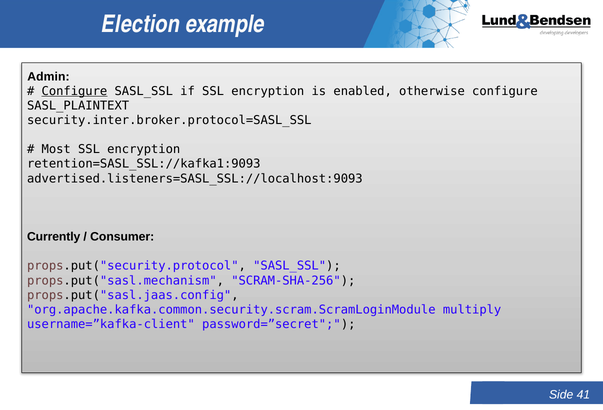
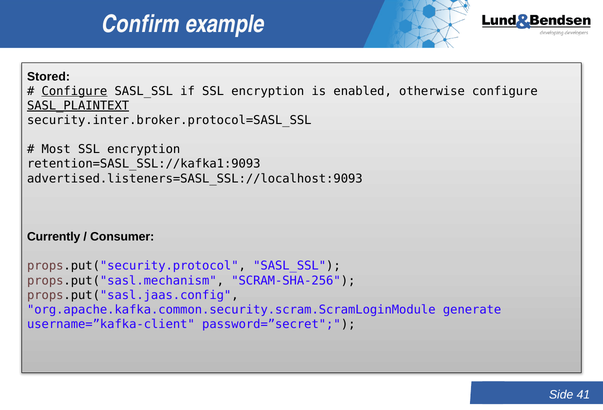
Election: Election -> Confirm
Admin: Admin -> Stored
SASL_PLAINTEXT underline: none -> present
multiply: multiply -> generate
